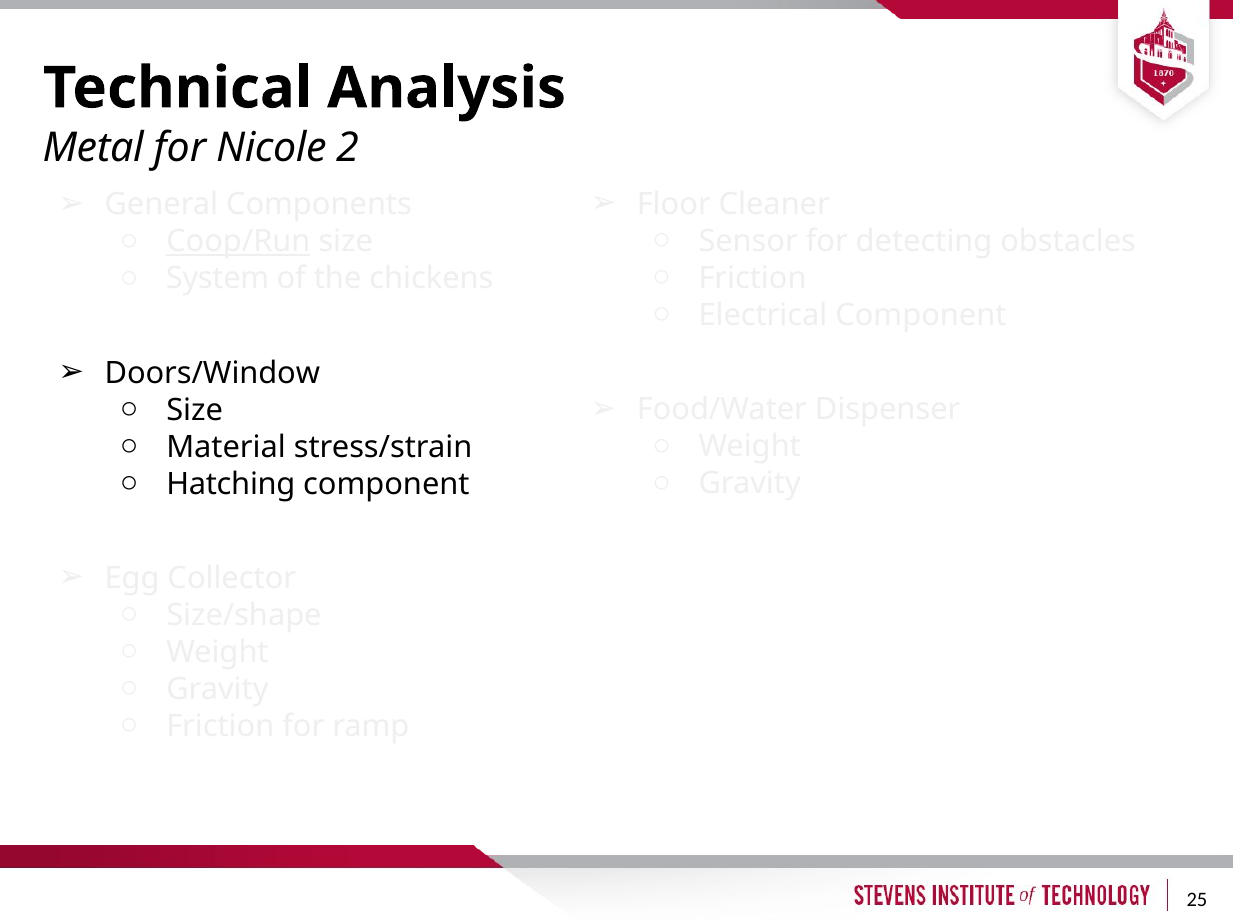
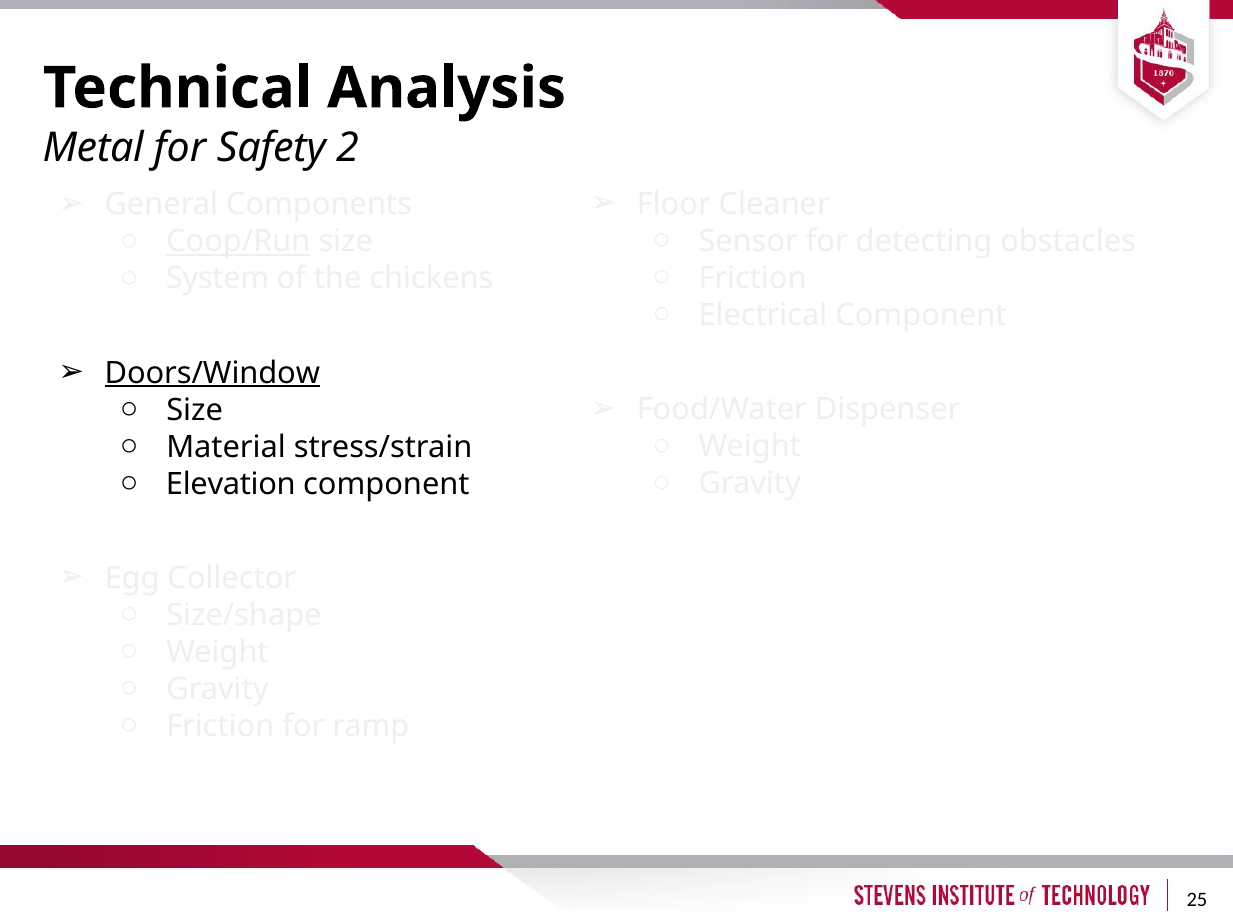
Nicole: Nicole -> Safety
Doors/Window underline: none -> present
Hatching: Hatching -> Elevation
